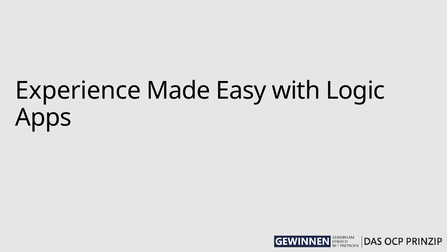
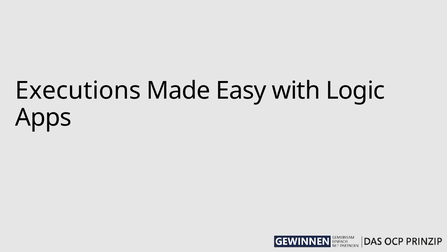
Experience: Experience -> Executions
